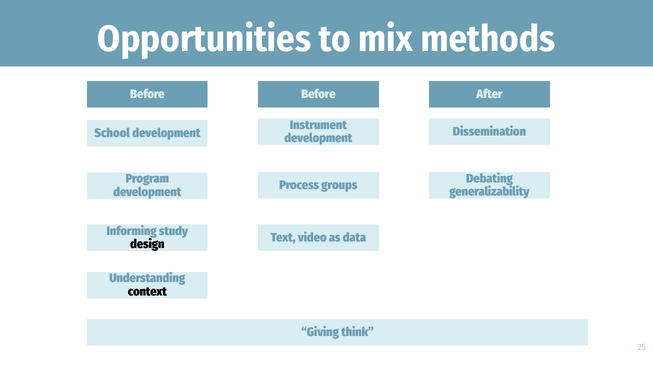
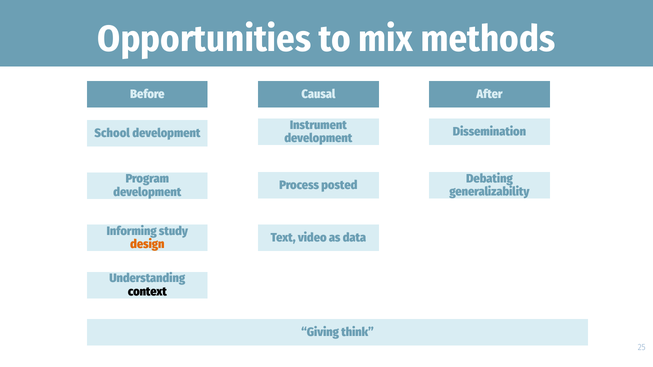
Before Before: Before -> Causal
groups: groups -> posted
design colour: black -> orange
